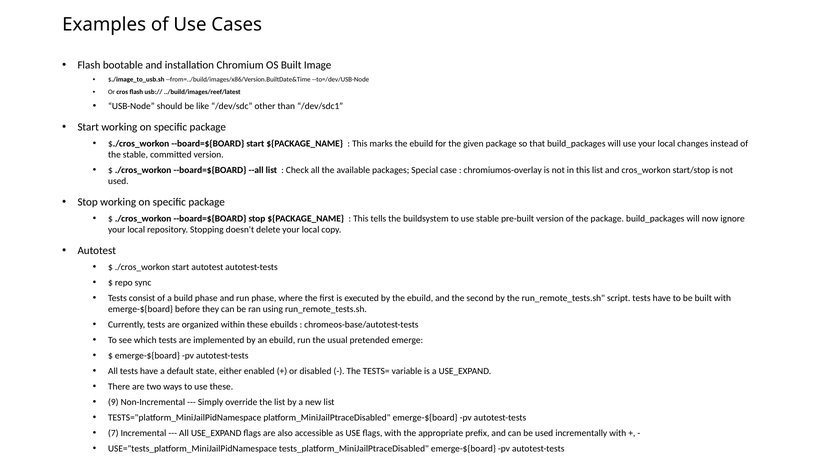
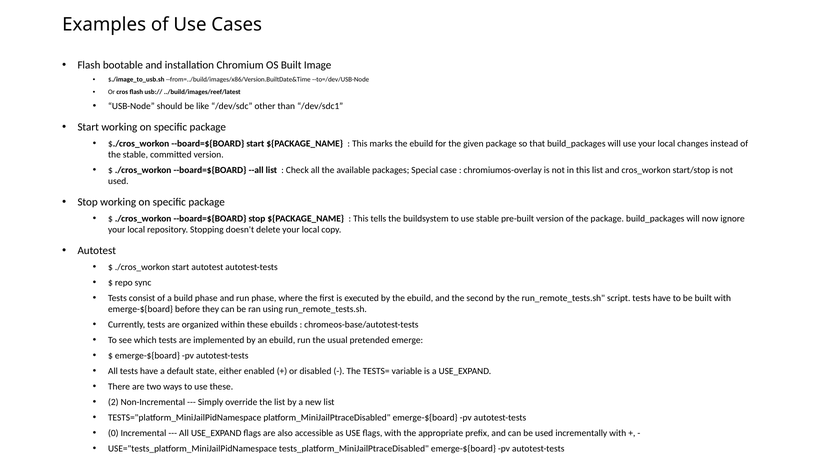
9: 9 -> 2
7: 7 -> 0
